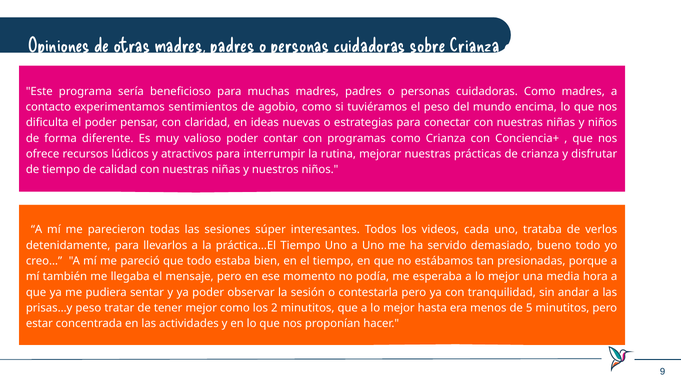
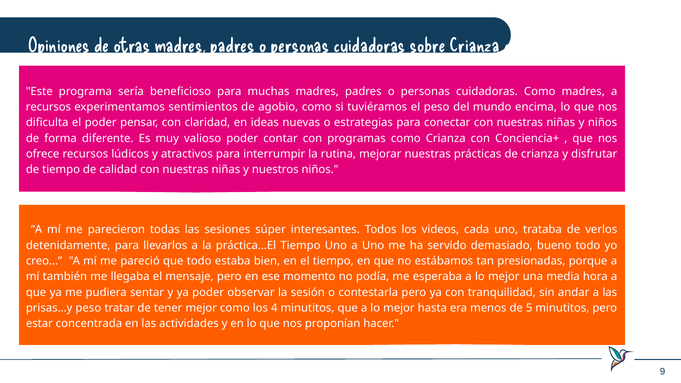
contacto at (48, 107): contacto -> recursos
2: 2 -> 4
